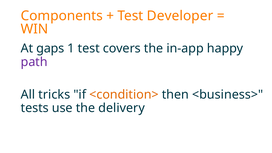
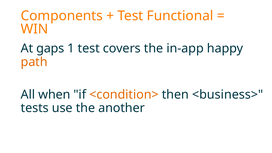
Developer: Developer -> Functional
path colour: purple -> orange
tricks: tricks -> when
delivery: delivery -> another
